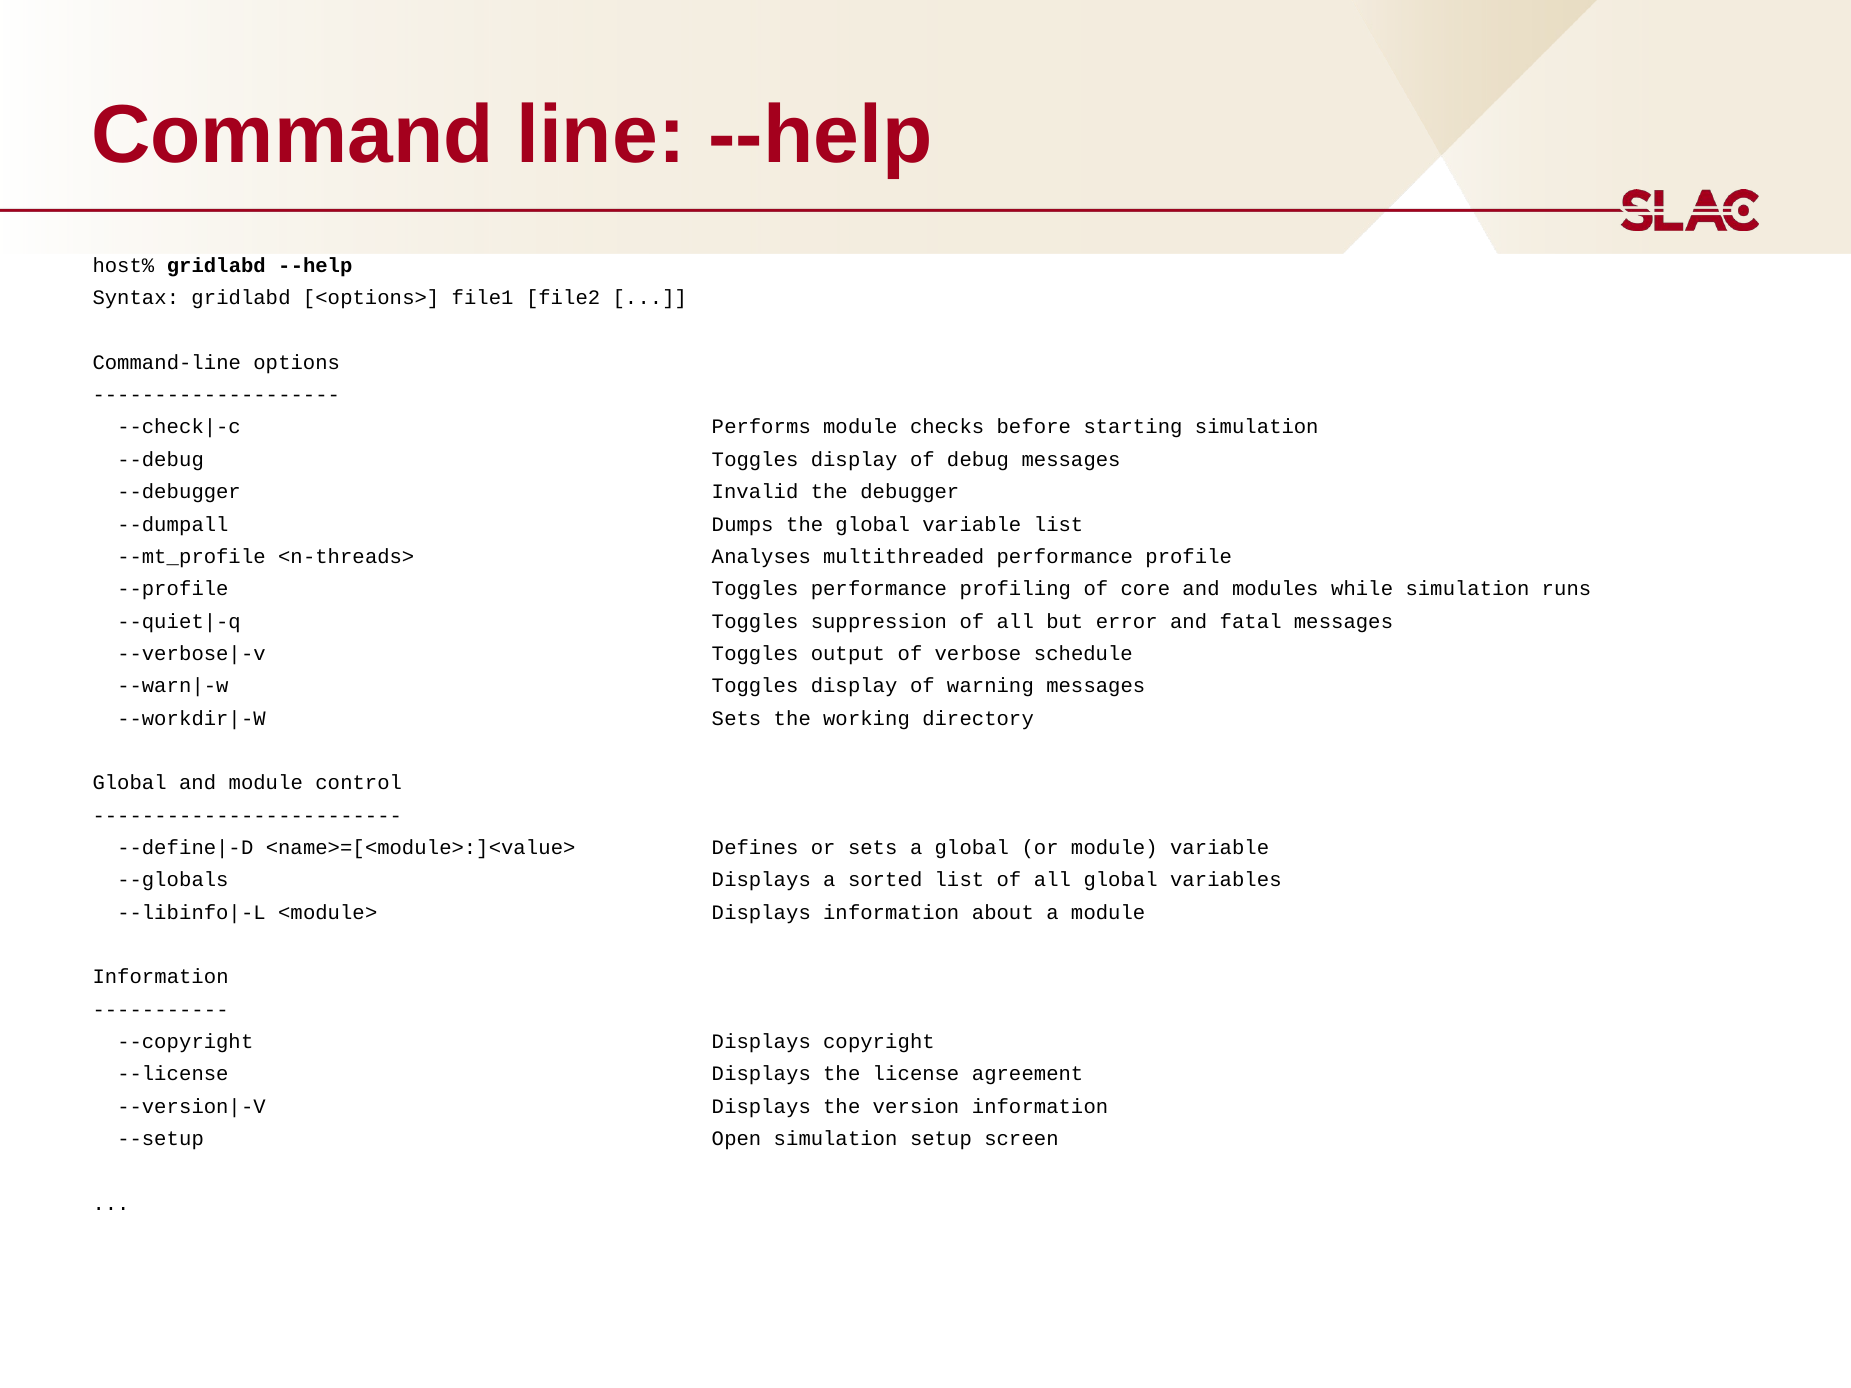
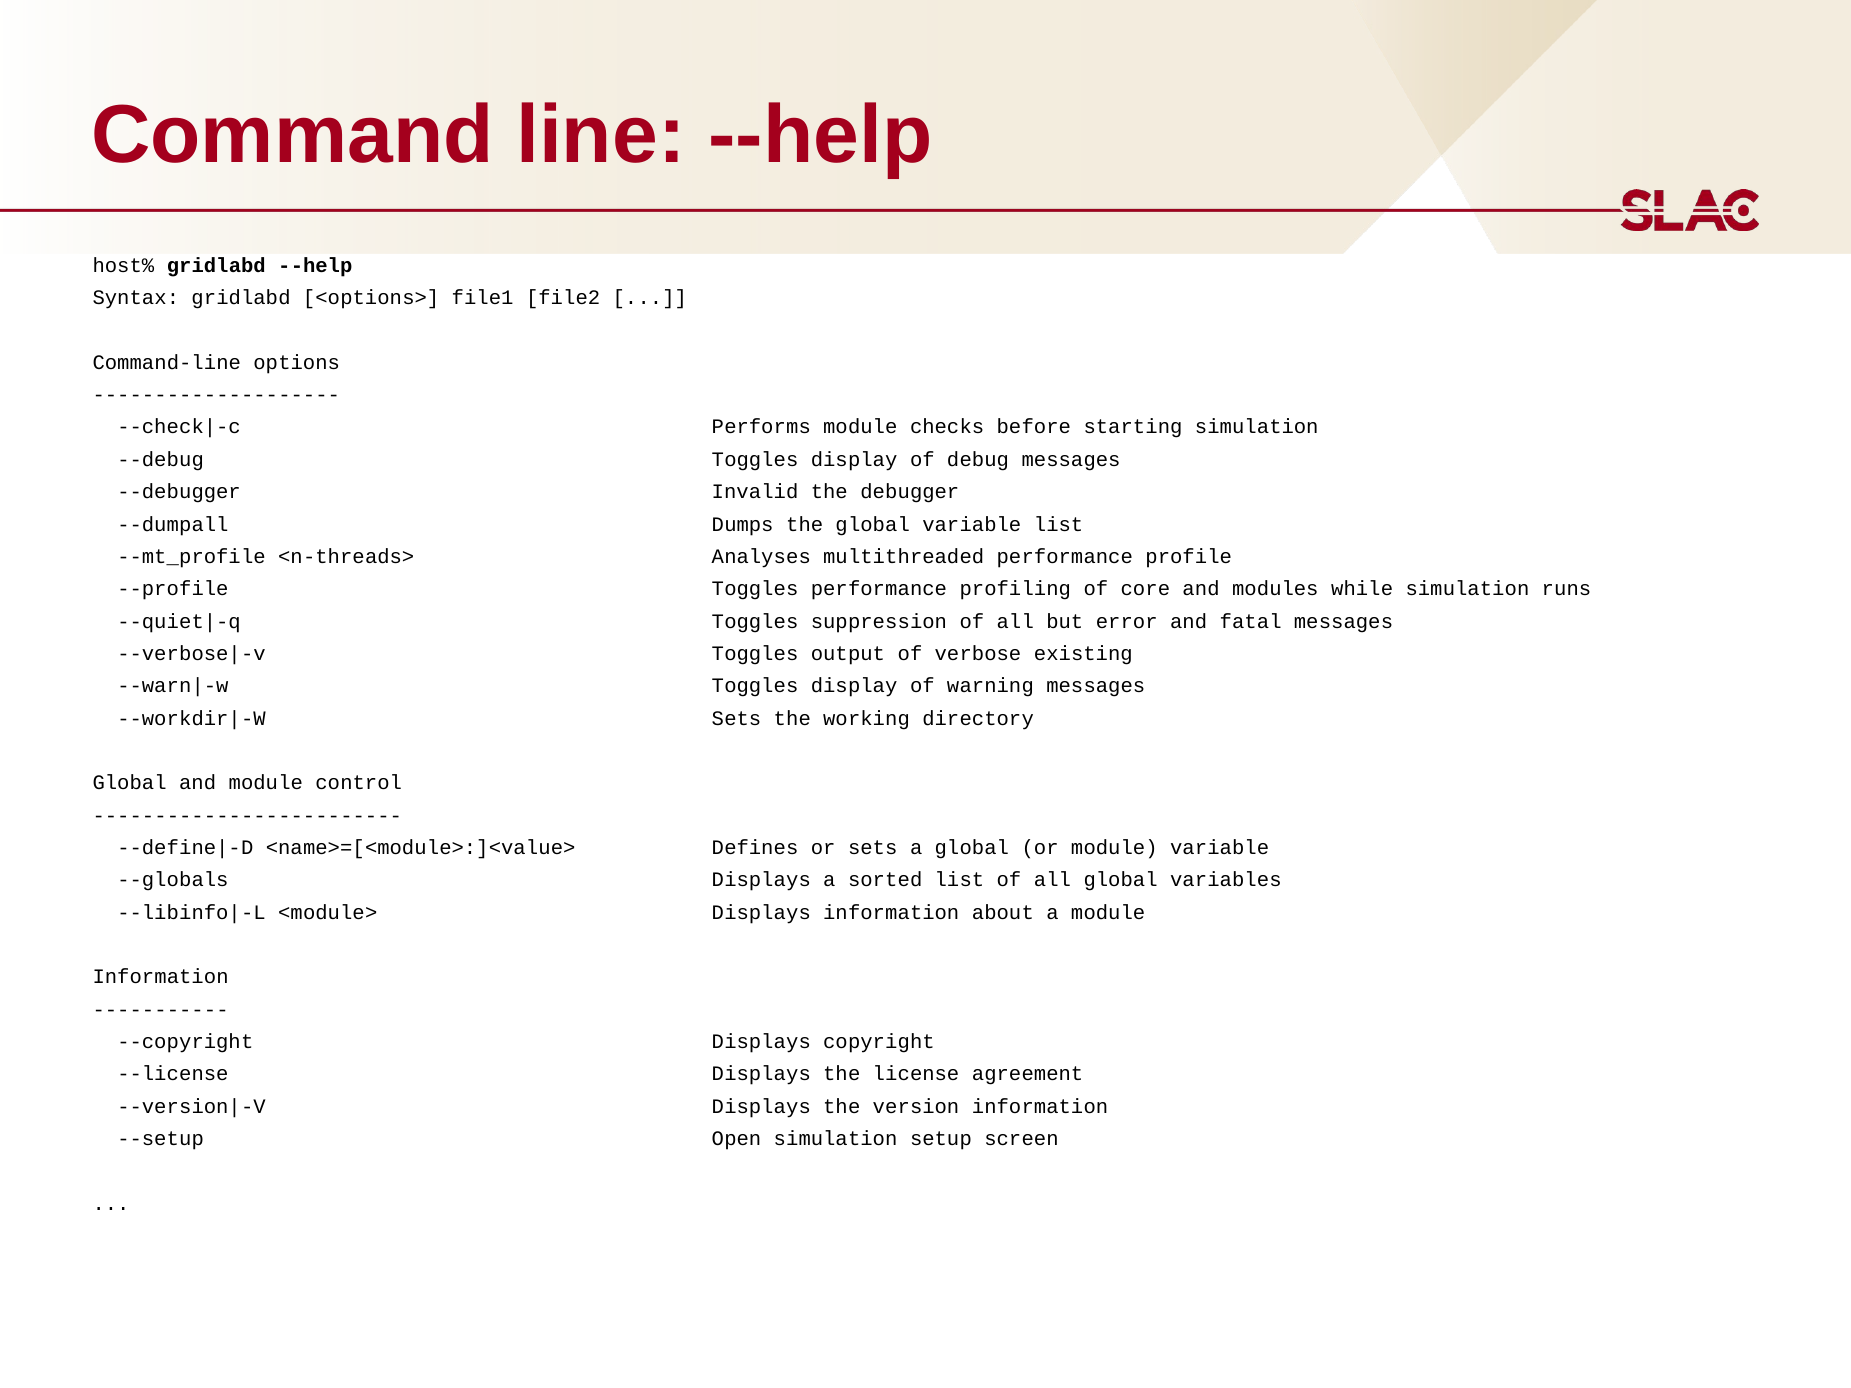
schedule: schedule -> existing
